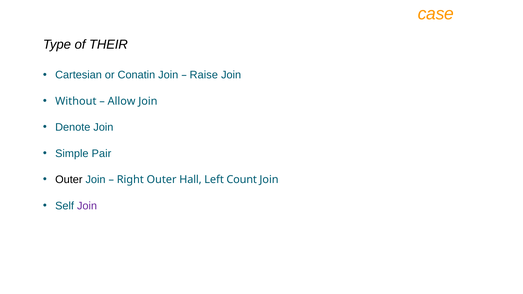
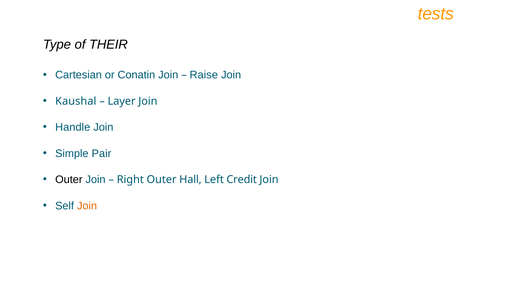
case: case -> tests
Without: Without -> Kaushal
Allow: Allow -> Layer
Denote: Denote -> Handle
Count: Count -> Credit
Join at (87, 206) colour: purple -> orange
